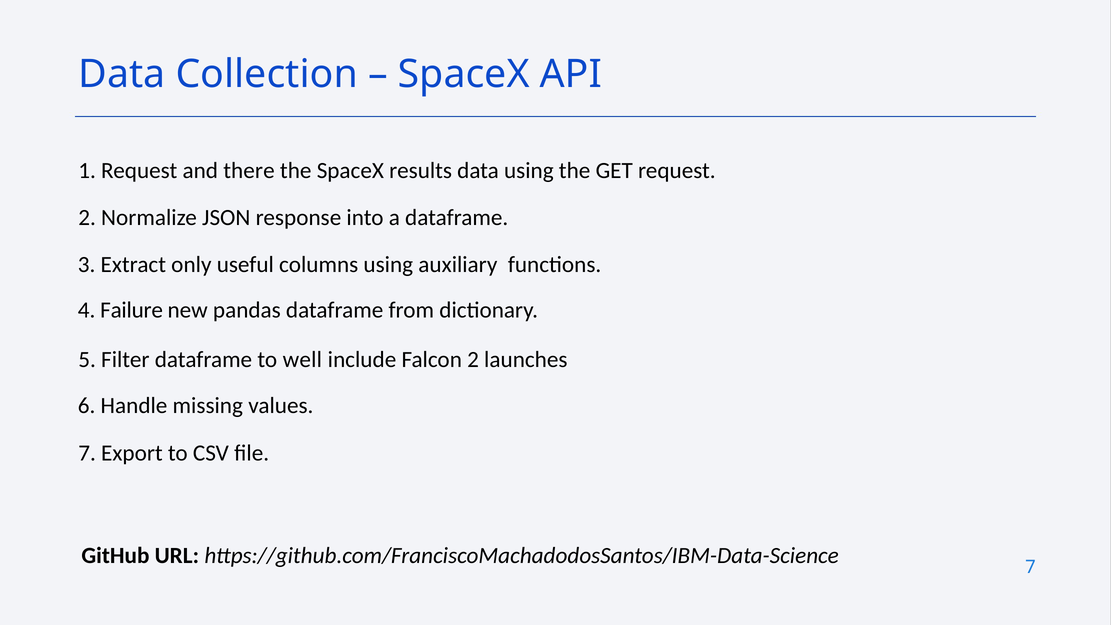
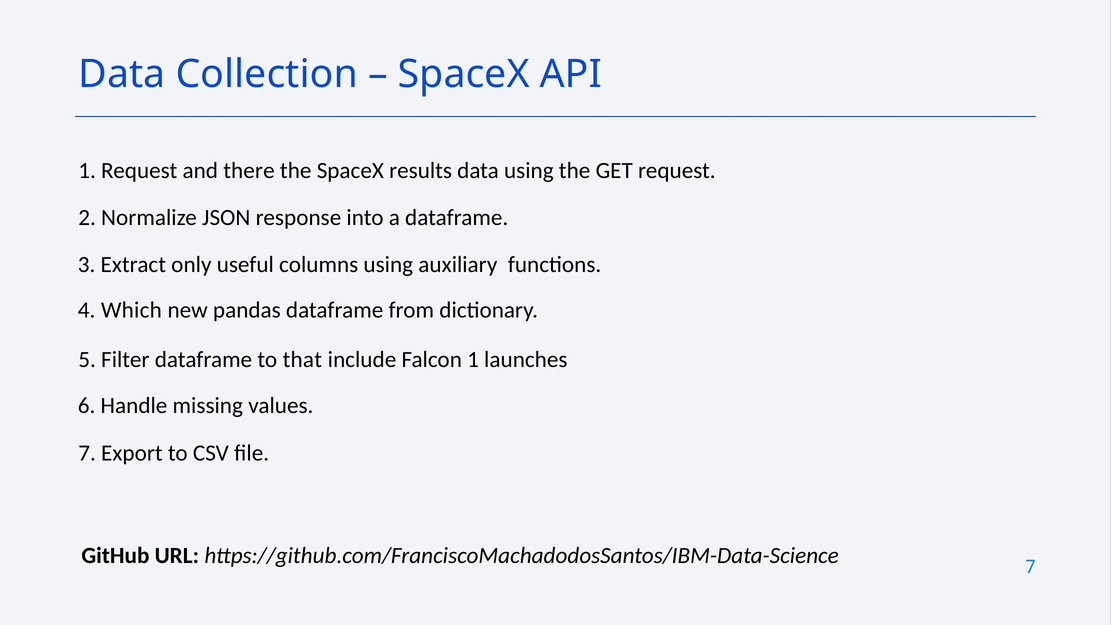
Failure: Failure -> Which
well: well -> that
Falcon 2: 2 -> 1
